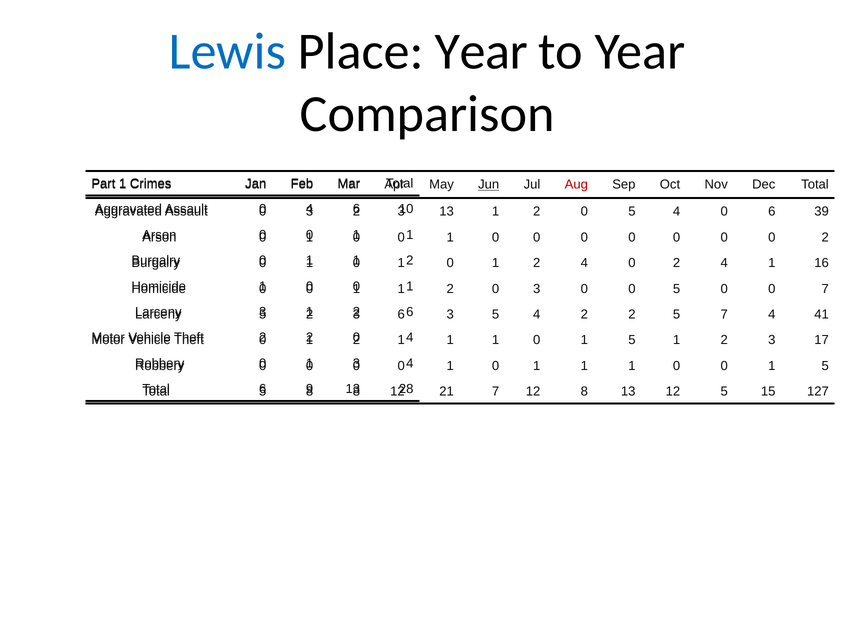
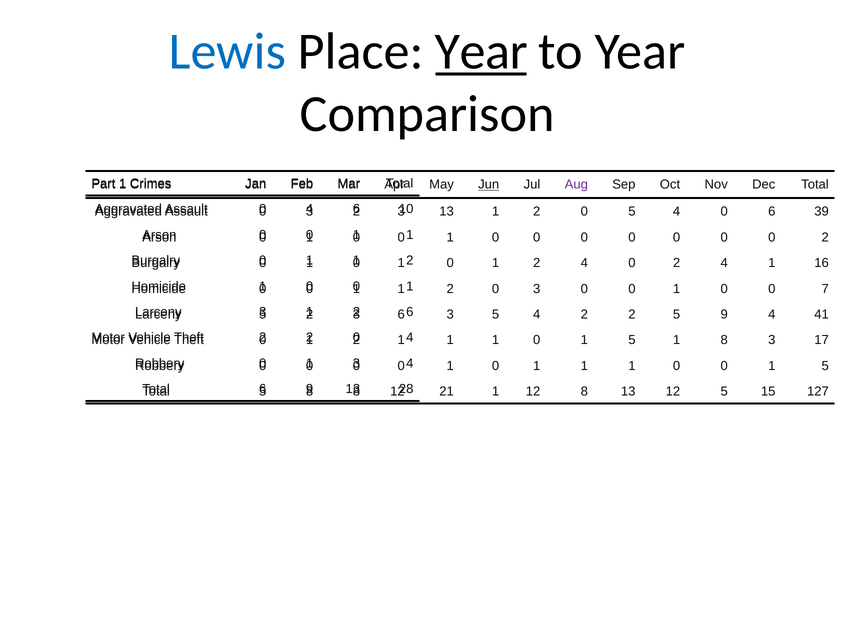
Year at (481, 51) underline: none -> present
Aug colour: red -> purple
3 0 0 5: 5 -> 1
5 7: 7 -> 9
5 1 2: 2 -> 8
21 7: 7 -> 1
